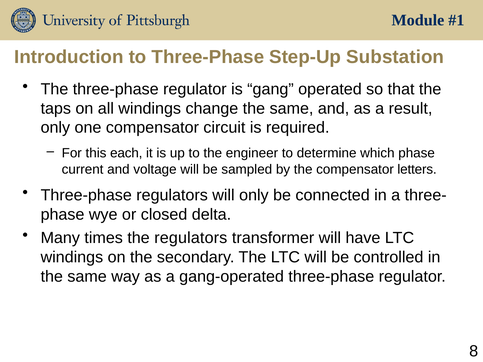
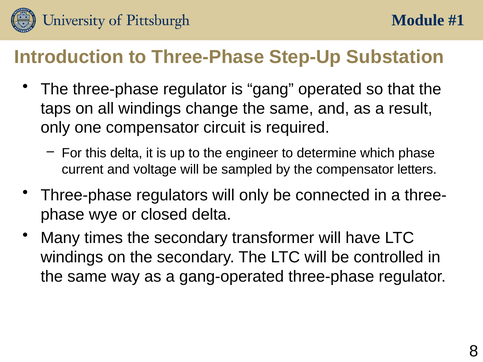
this each: each -> delta
times the regulators: regulators -> secondary
